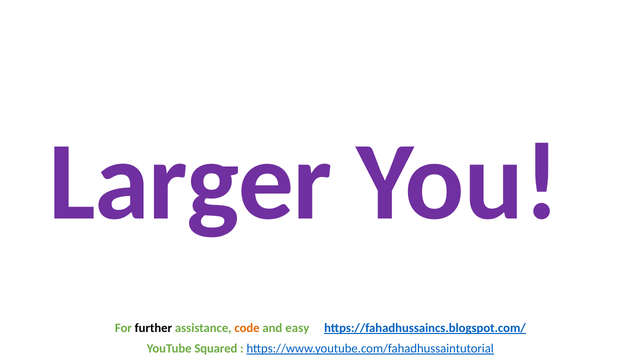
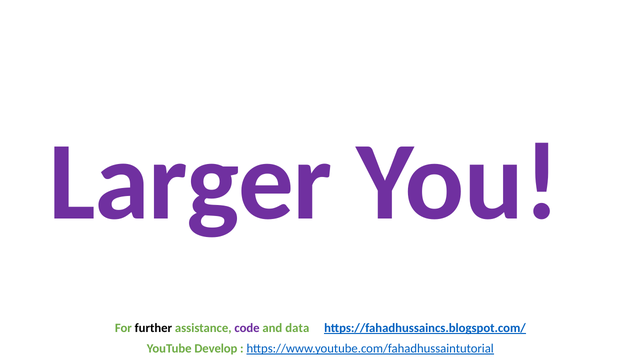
code colour: orange -> purple
easy: easy -> data
Squared: Squared -> Develop
